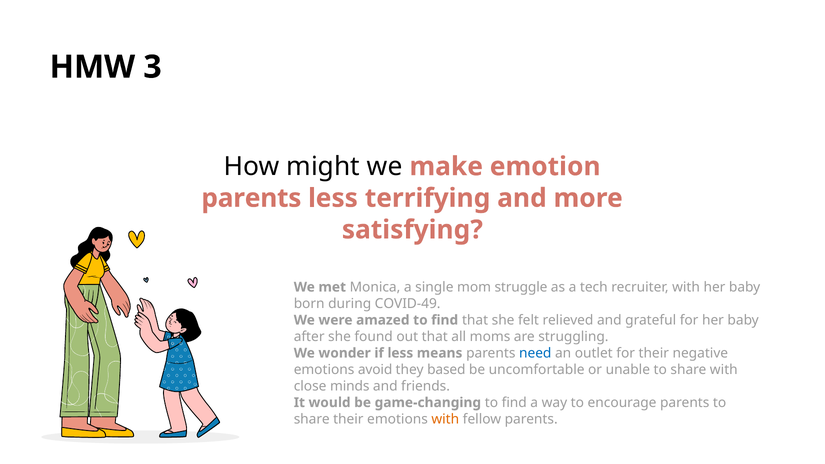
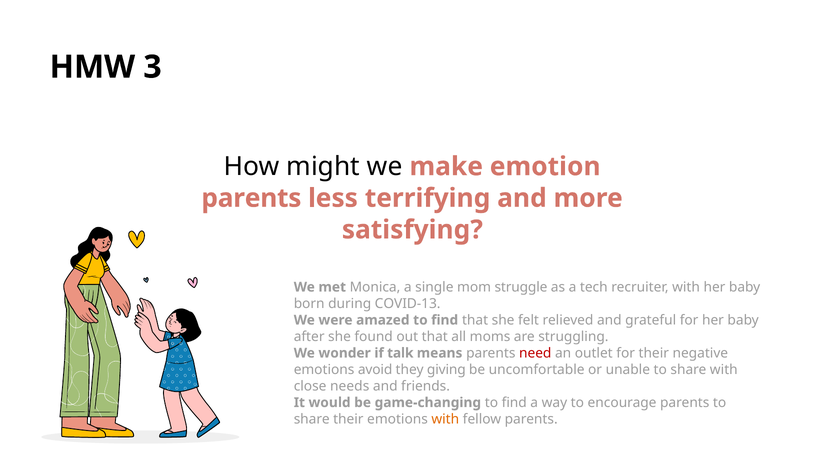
COVID-49: COVID-49 -> COVID-13
if less: less -> talk
need colour: blue -> red
based: based -> giving
minds: minds -> needs
